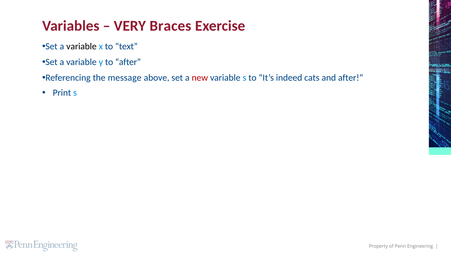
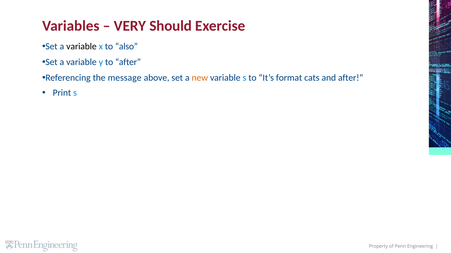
Braces: Braces -> Should
text: text -> also
new colour: red -> orange
indeed: indeed -> format
